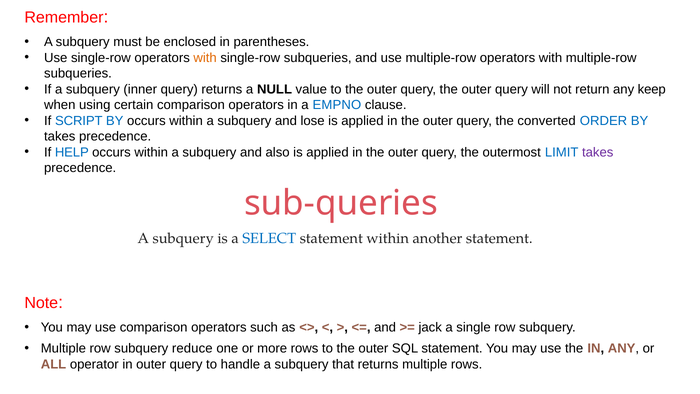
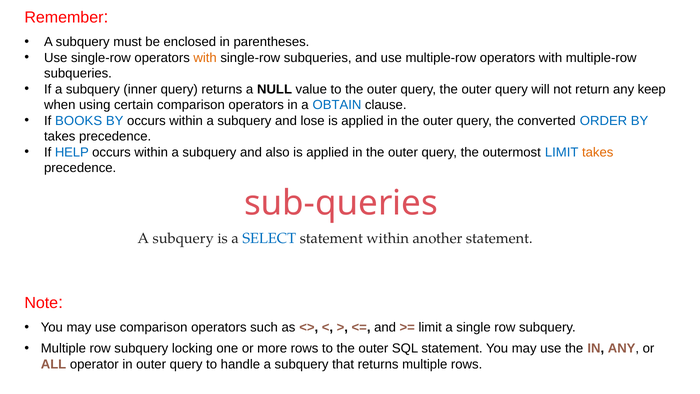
EMPNO: EMPNO -> OBTAIN
SCRIPT: SCRIPT -> BOOKS
takes at (598, 152) colour: purple -> orange
jack at (430, 327): jack -> limit
reduce: reduce -> locking
